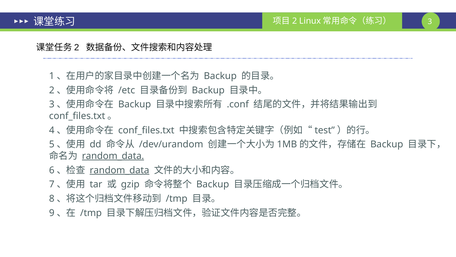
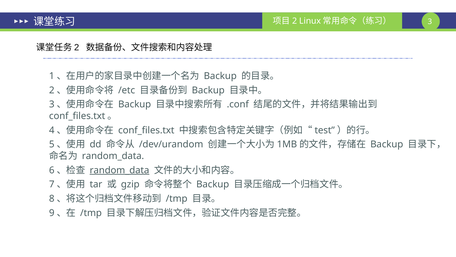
random_data at (113, 156) underline: present -> none
